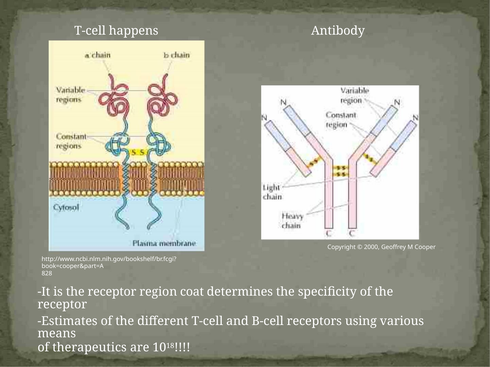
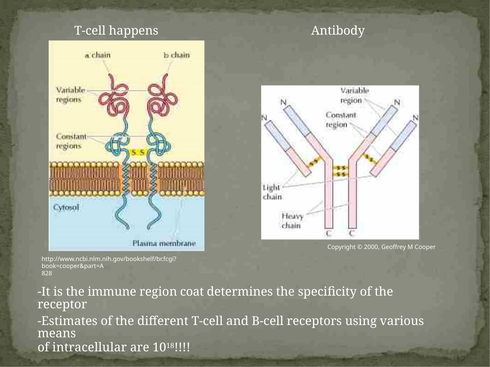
is the receptor: receptor -> immune
therapeutics: therapeutics -> intracellular
